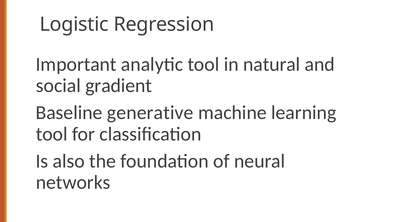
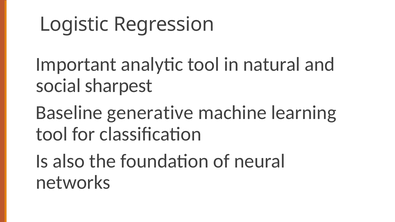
gradient: gradient -> sharpest
